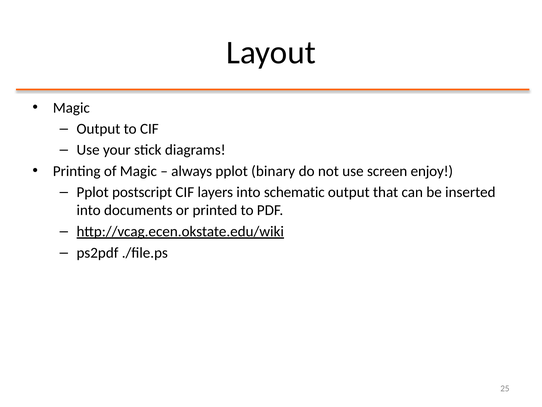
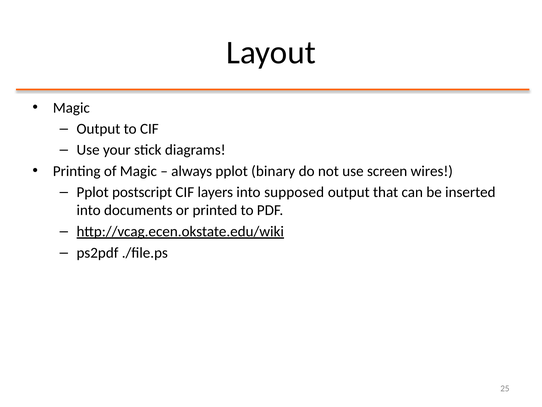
enjoy: enjoy -> wires
schematic: schematic -> supposed
